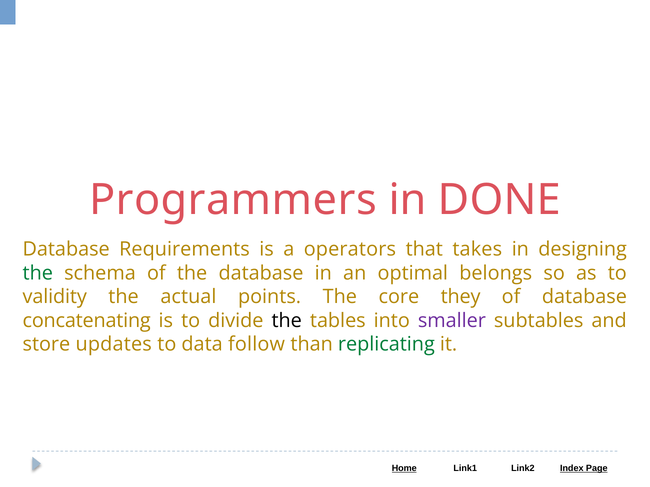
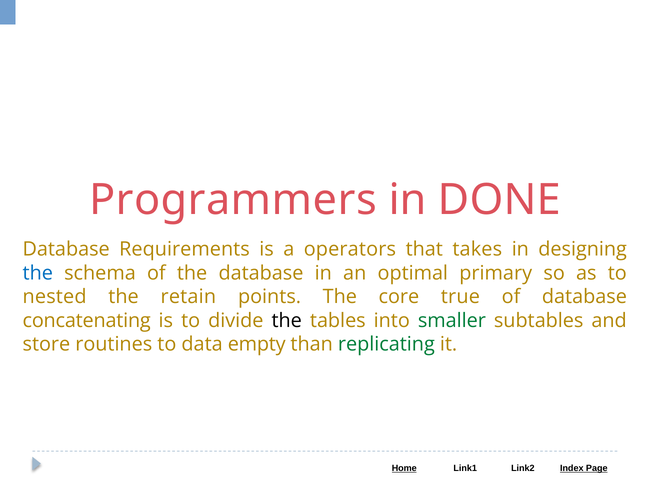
the at (38, 273) colour: green -> blue
belongs: belongs -> primary
validity: validity -> nested
actual: actual -> retain
they: they -> true
smaller colour: purple -> green
updates: updates -> routines
follow: follow -> empty
